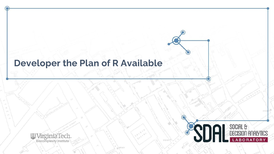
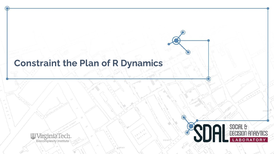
Developer: Developer -> Constraint
Available: Available -> Dynamics
